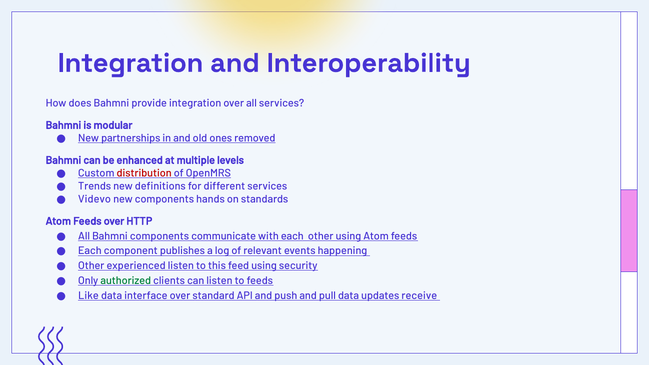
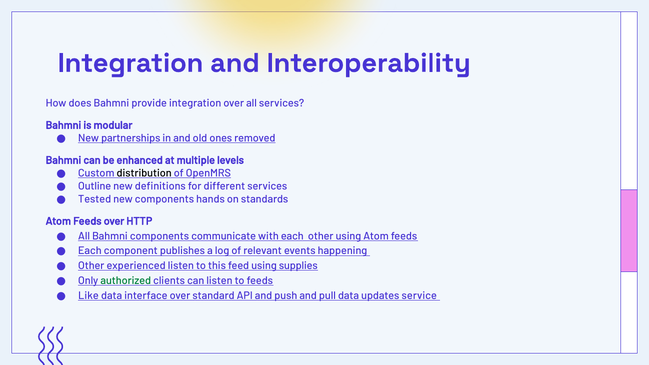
distribution colour: red -> black
Trends: Trends -> Outline
Videvo: Videvo -> Tested
security: security -> supplies
receive: receive -> service
